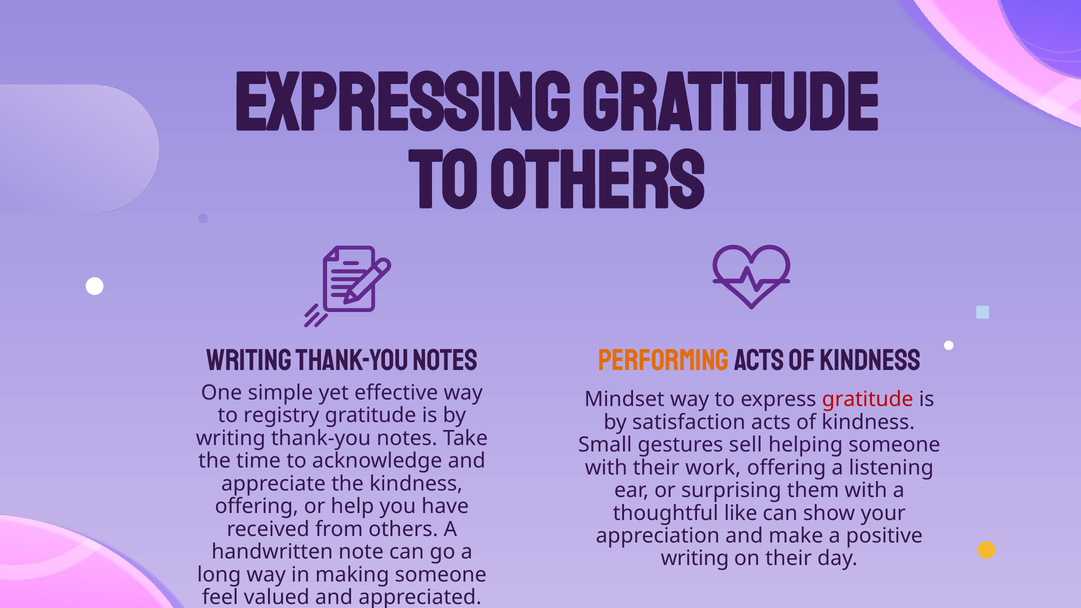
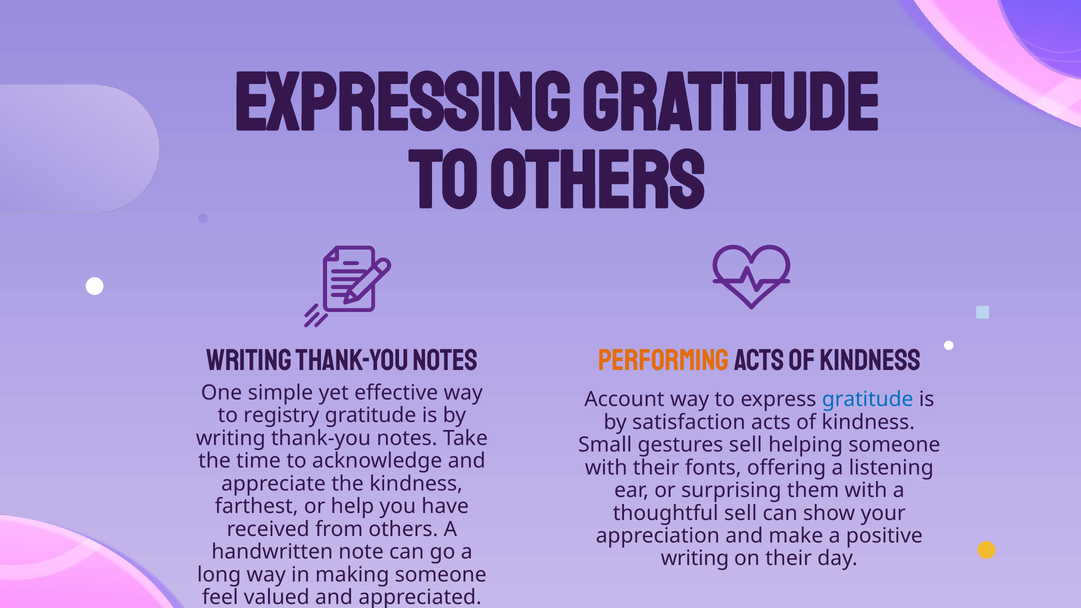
Mindset: Mindset -> Account
gratitude at (868, 400) colour: red -> blue
work: work -> fonts
offering at (257, 506): offering -> farthest
thoughtful like: like -> sell
